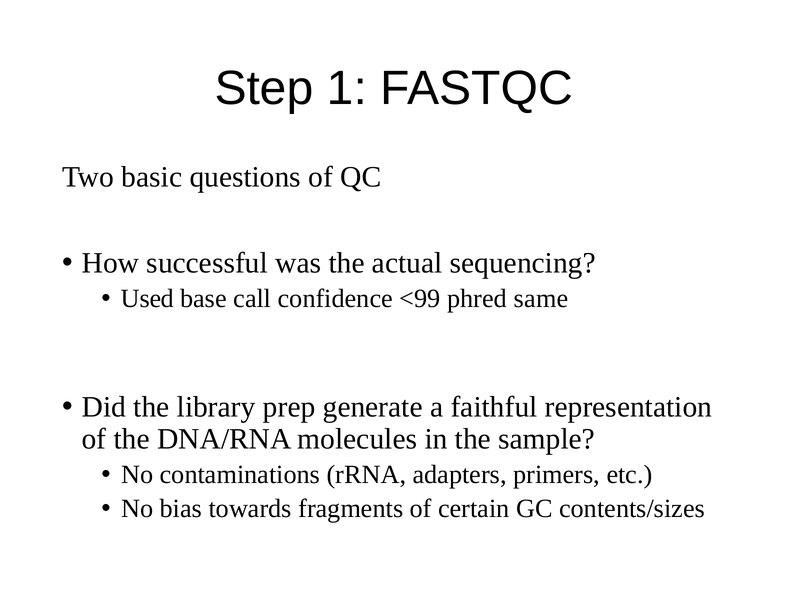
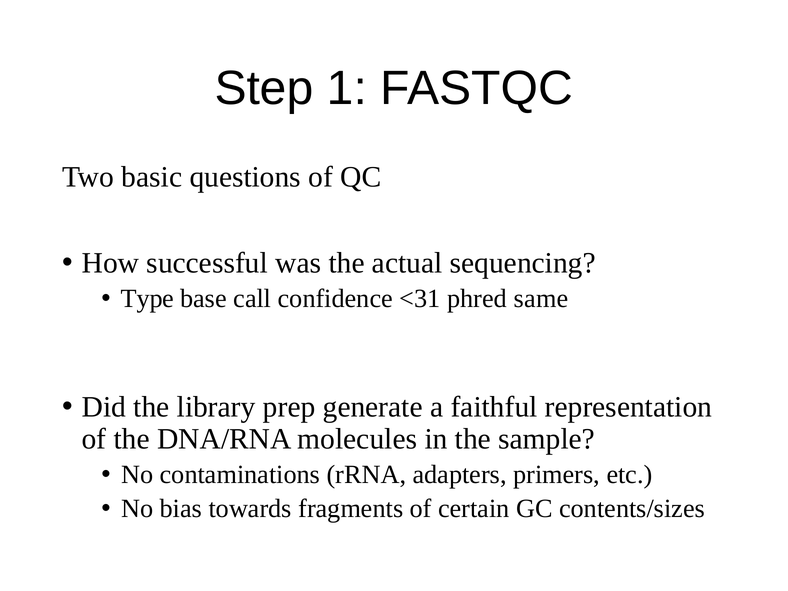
Used: Used -> Type
<99: <99 -> <31
